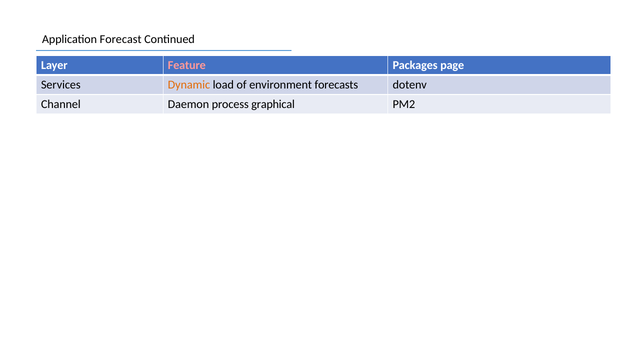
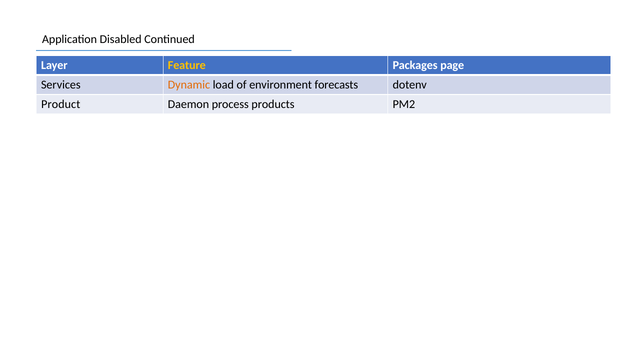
Forecast: Forecast -> Disabled
Feature colour: pink -> yellow
Channel: Channel -> Product
graphical: graphical -> products
